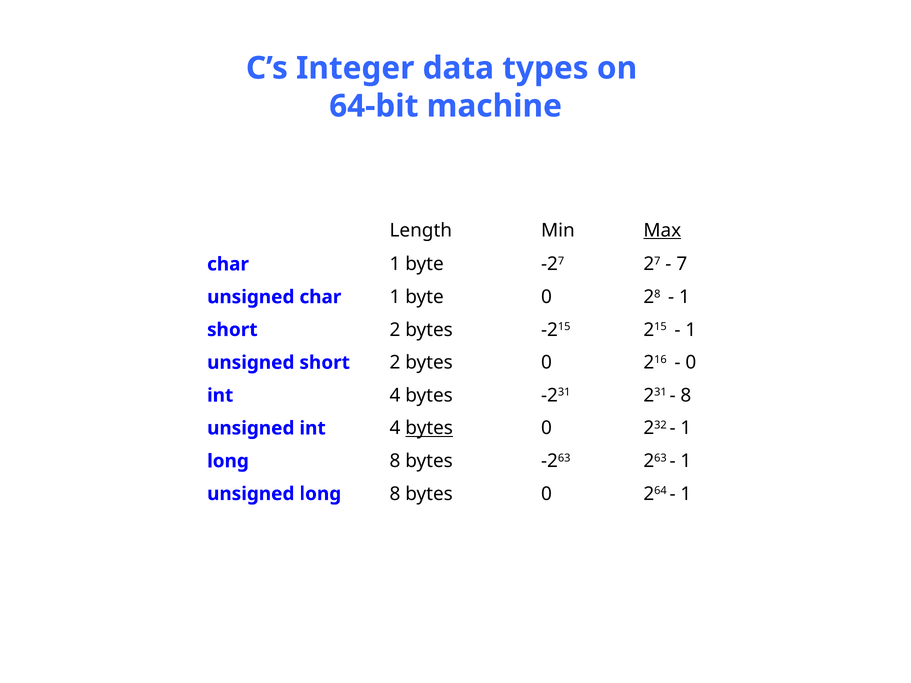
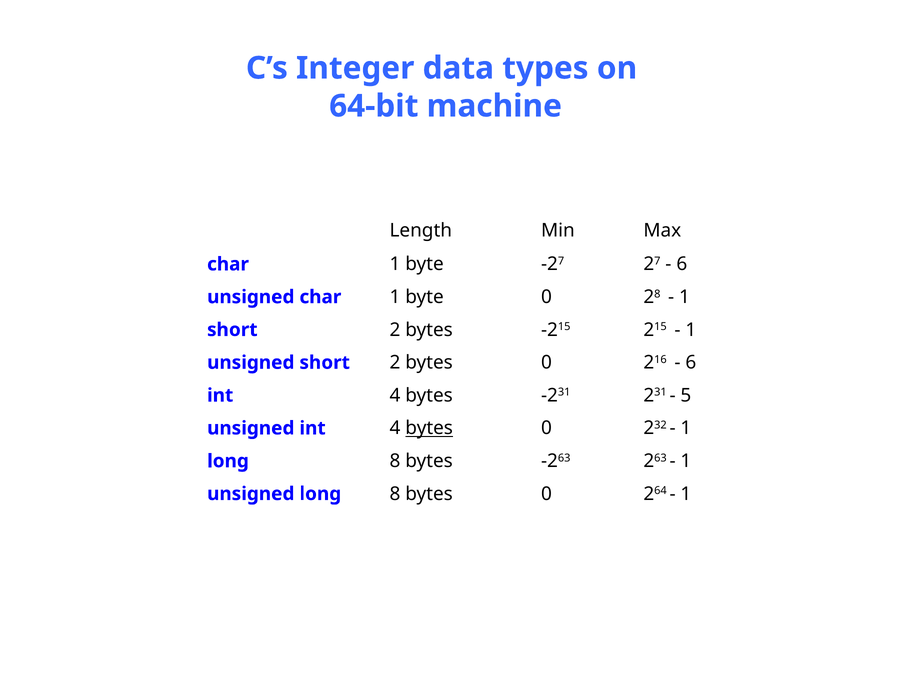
Max underline: present -> none
7 at (682, 264): 7 -> 6
0 at (691, 363): 0 -> 6
8 at (686, 396): 8 -> 5
